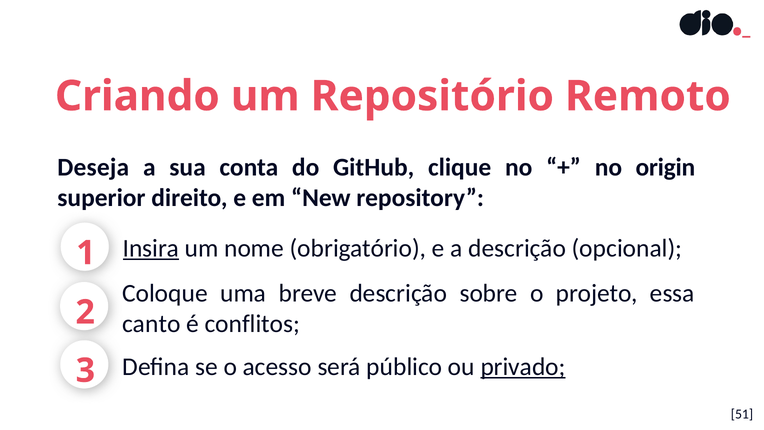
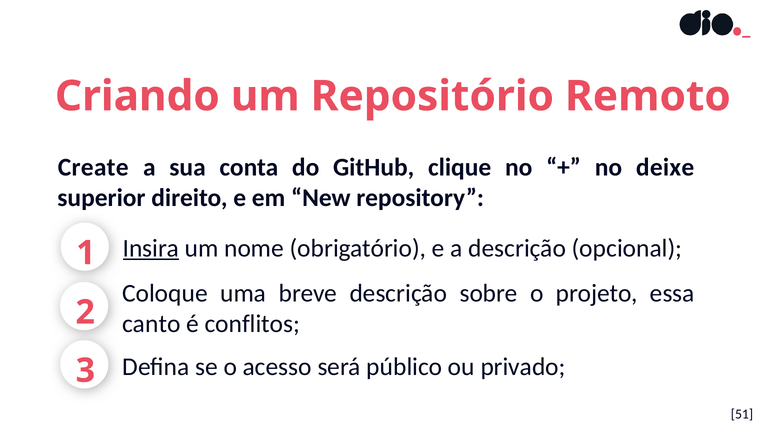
Deseja: Deseja -> Create
origin: origin -> deixe
privado underline: present -> none
